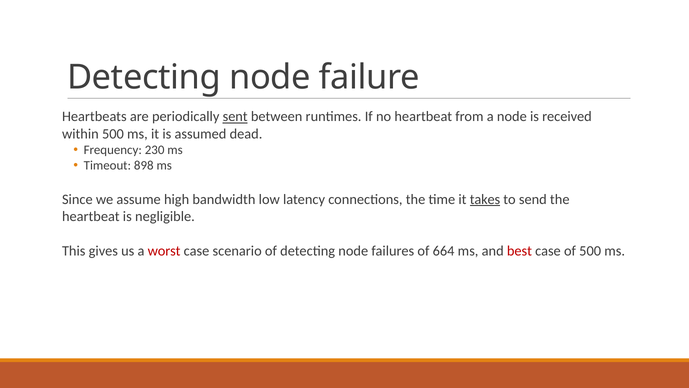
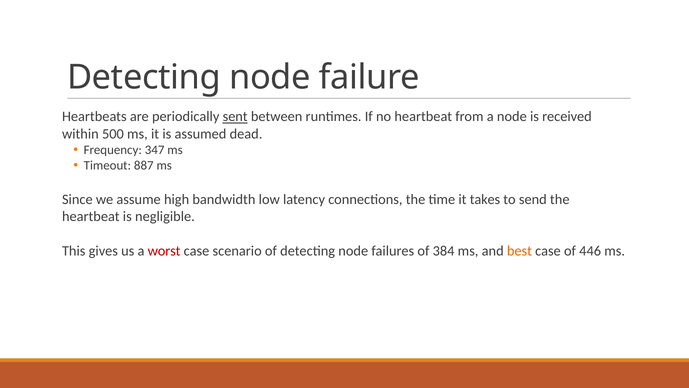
230: 230 -> 347
898: 898 -> 887
takes underline: present -> none
664: 664 -> 384
best colour: red -> orange
of 500: 500 -> 446
